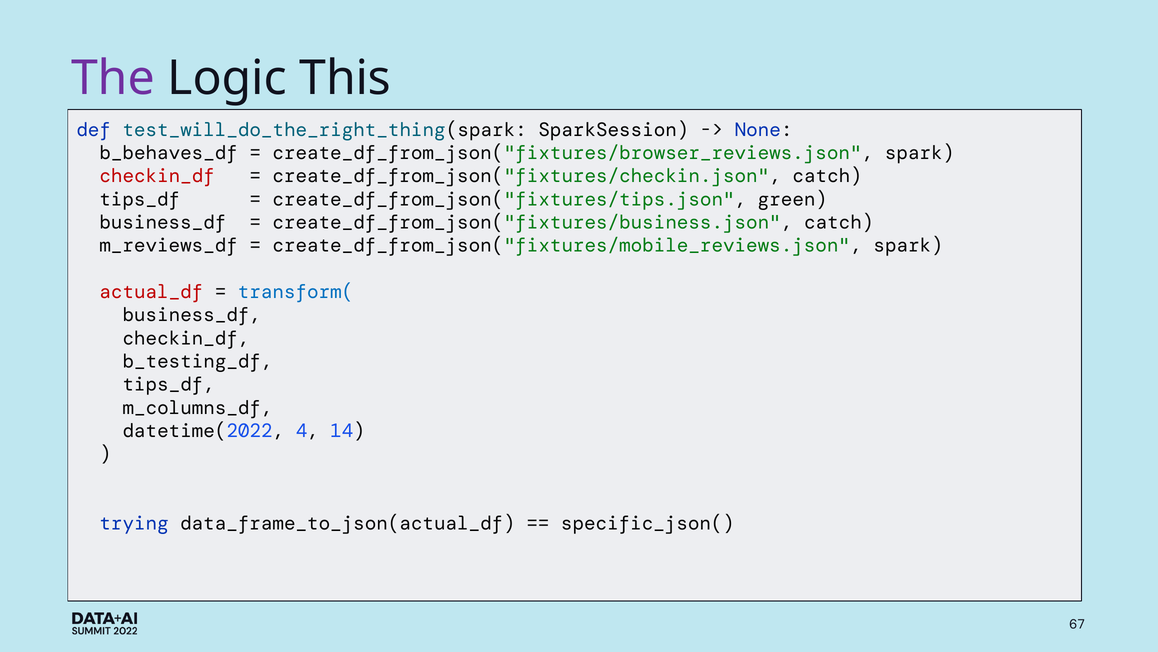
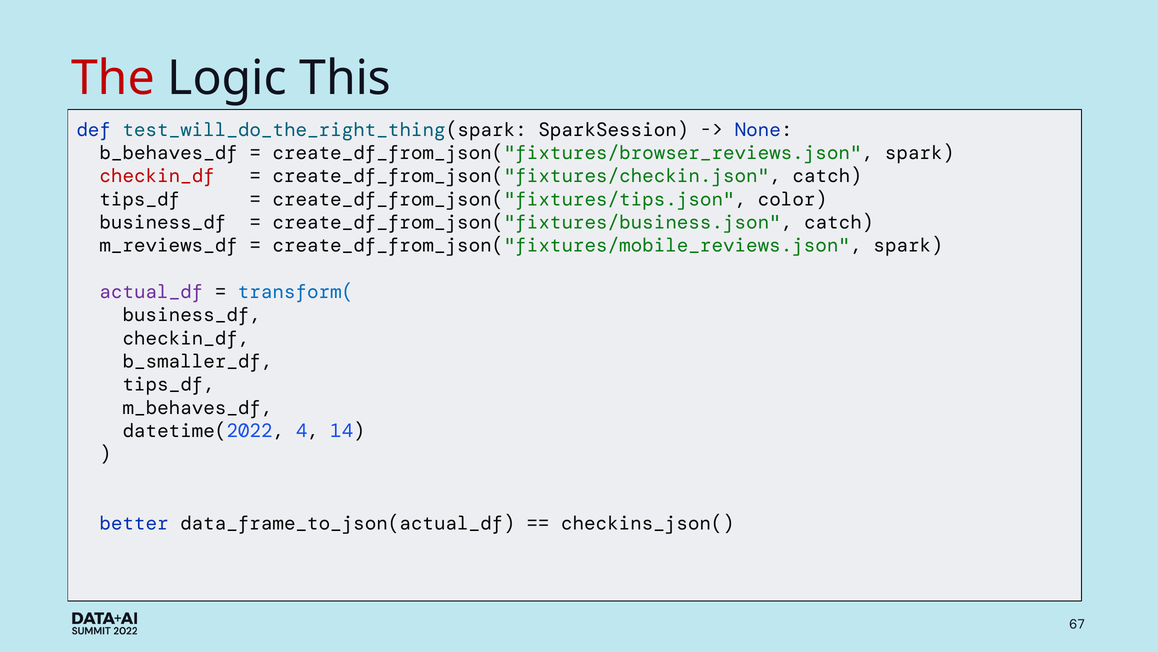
The colour: purple -> red
green: green -> color
actual_df colour: red -> purple
b_testing_df: b_testing_df -> b_smaller_df
m_columns_df: m_columns_df -> m_behaves_df
trying: trying -> better
specific_json(: specific_json( -> checkins_json(
